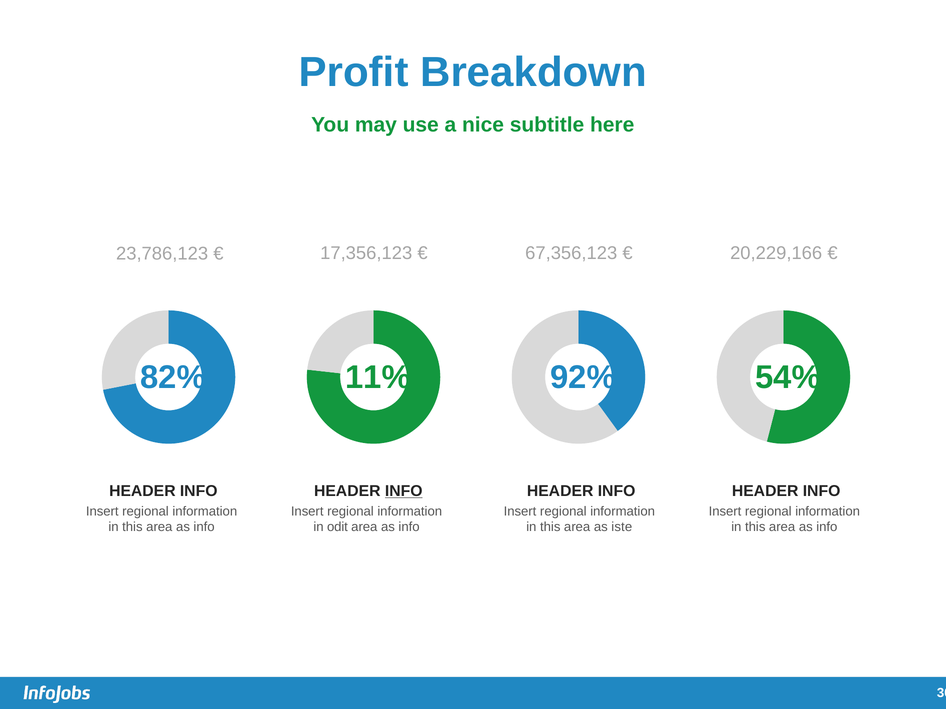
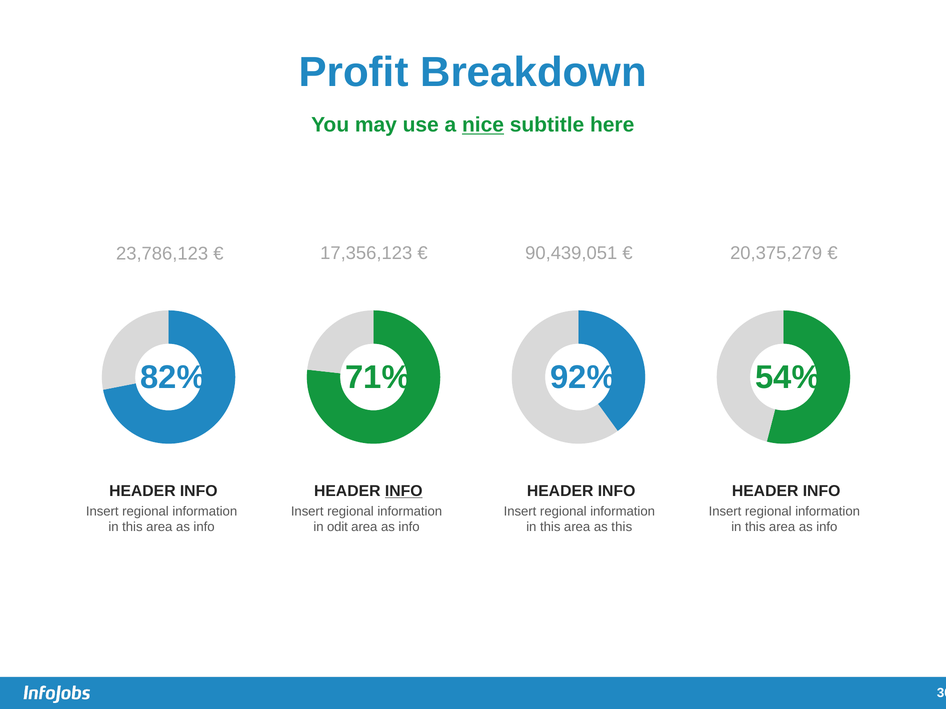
nice underline: none -> present
67,356,123: 67,356,123 -> 90,439,051
20,229,166: 20,229,166 -> 20,375,279
11%: 11% -> 71%
as iste: iste -> this
